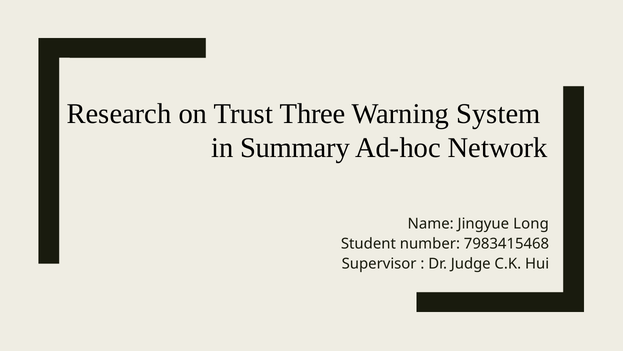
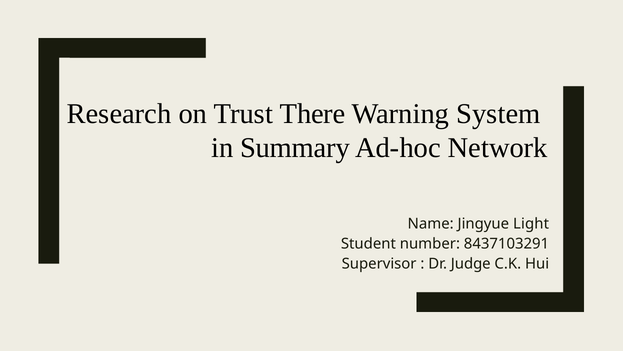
Three: Three -> There
Long: Long -> Light
7983415468: 7983415468 -> 8437103291
